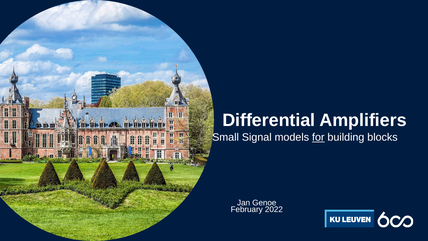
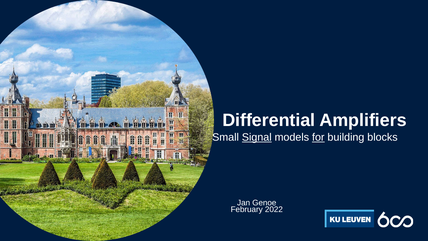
Signal underline: none -> present
